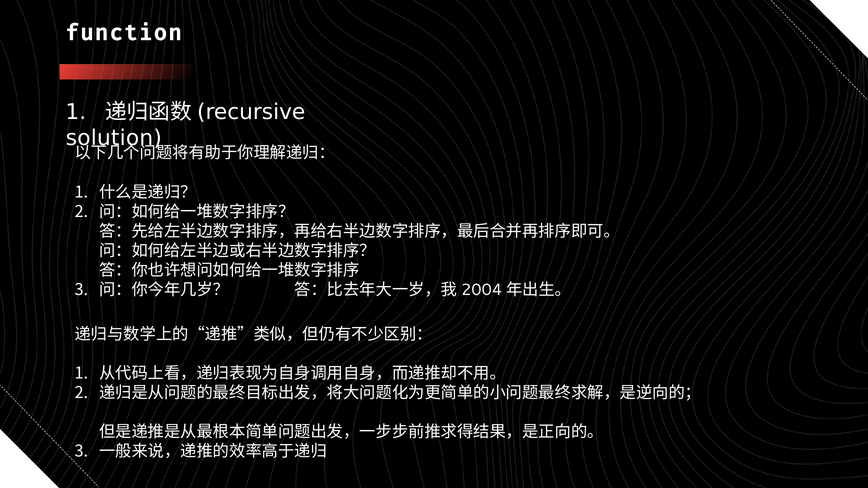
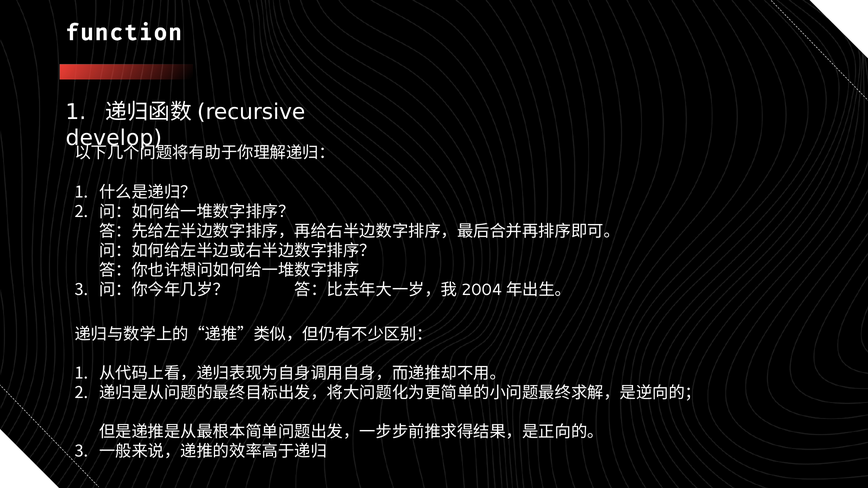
solution: solution -> develop
